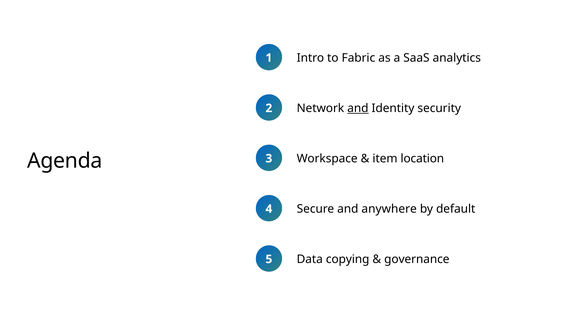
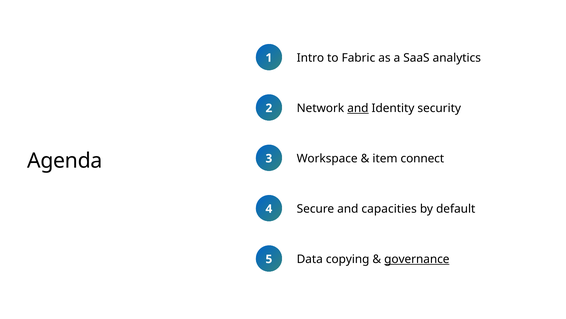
location: location -> connect
anywhere: anywhere -> capacities
governance underline: none -> present
